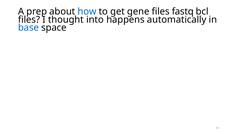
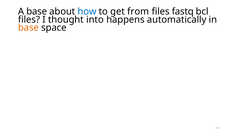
A prep: prep -> base
gene: gene -> from
base at (28, 28) colour: blue -> orange
